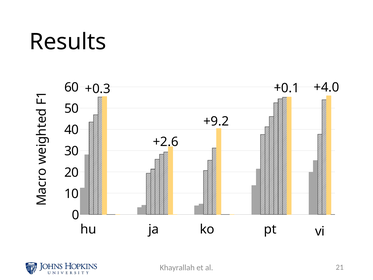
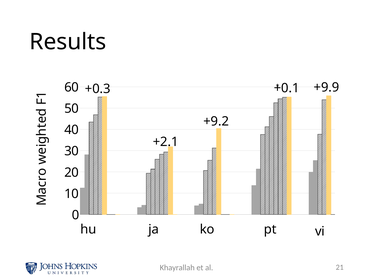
+4.0: +4.0 -> +9.9
+2.6: +2.6 -> +2.1
